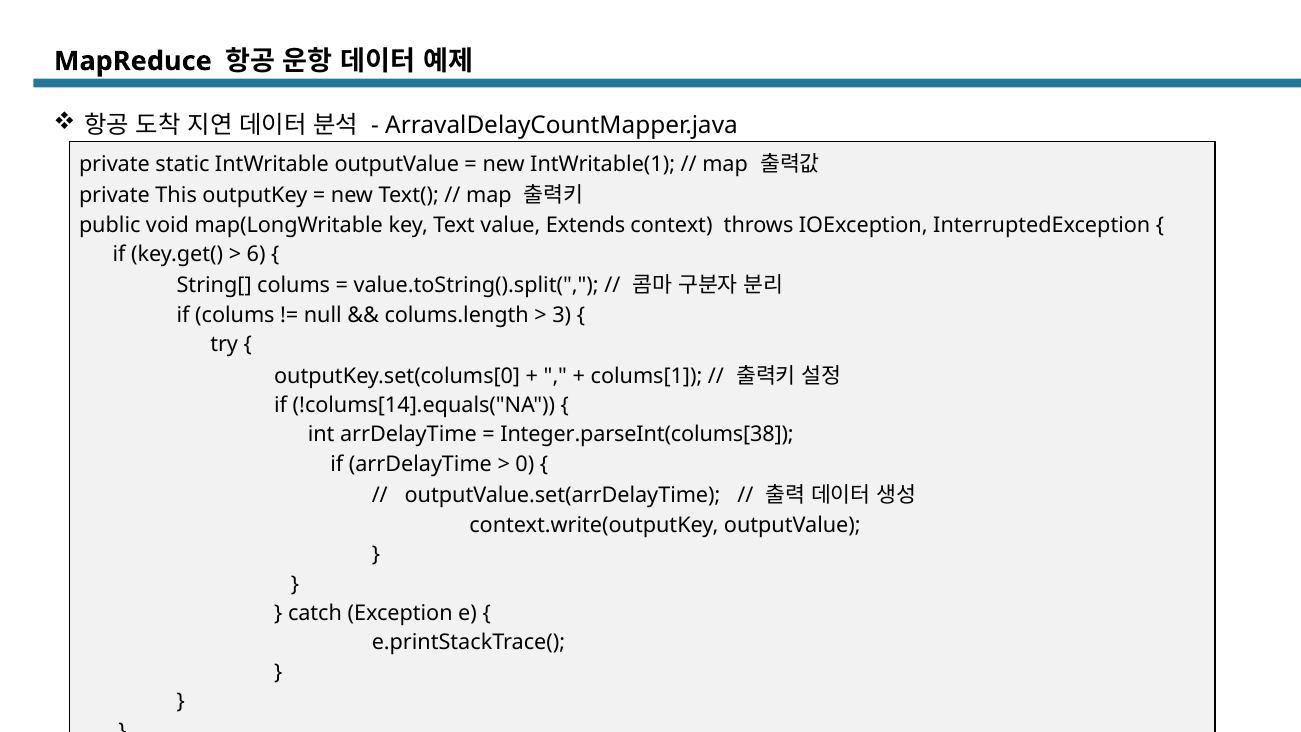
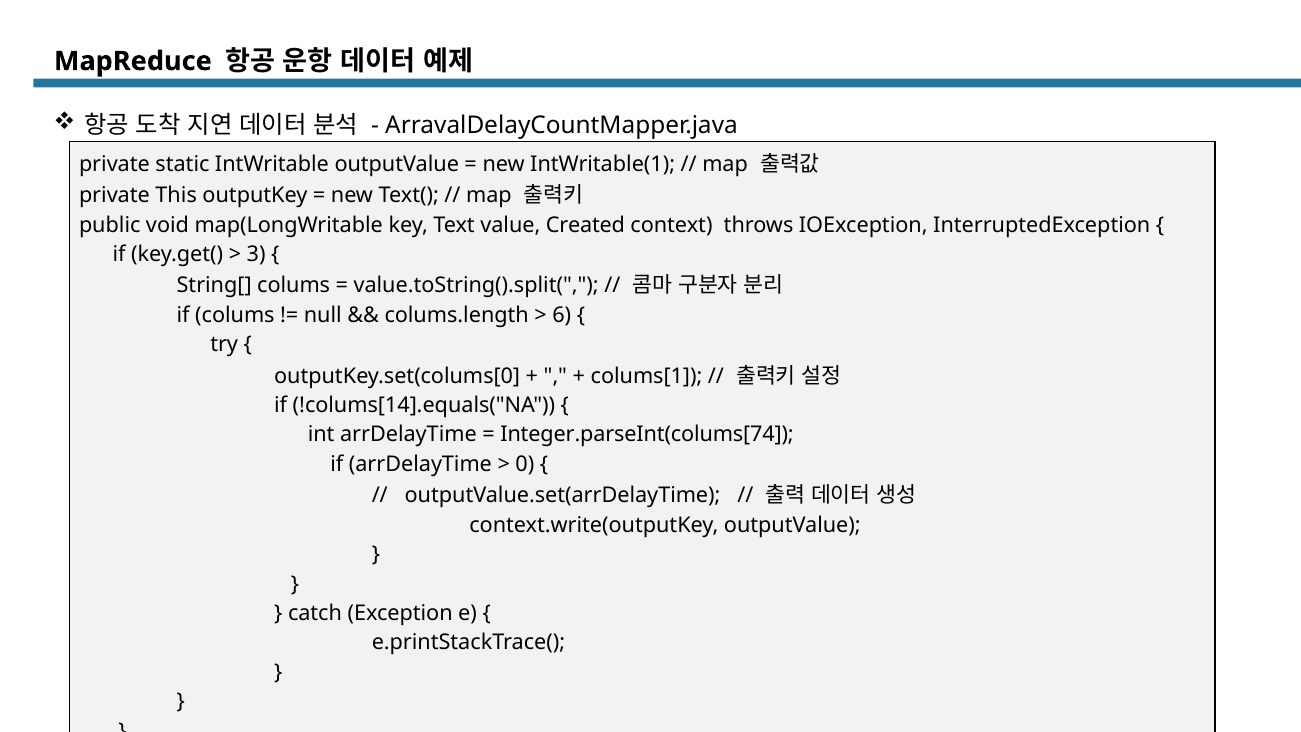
Extends: Extends -> Created
6: 6 -> 3
3: 3 -> 6
Integer.parseInt(colums[38: Integer.parseInt(colums[38 -> Integer.parseInt(colums[74
